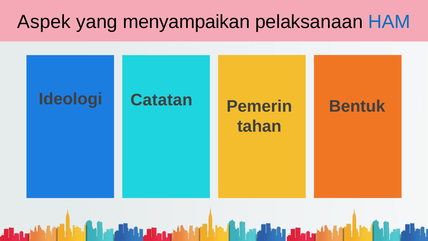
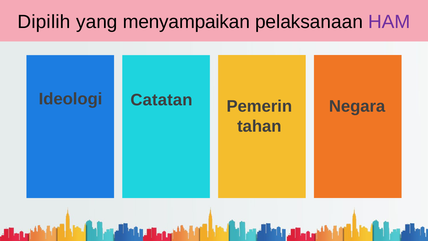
Aspek: Aspek -> Dipilih
HAM colour: blue -> purple
Bentuk: Bentuk -> Negara
